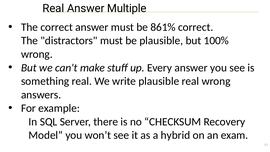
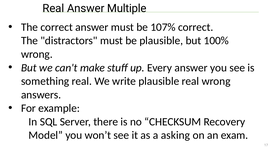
861%: 861% -> 107%
hybrid: hybrid -> asking
